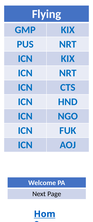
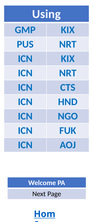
Flying: Flying -> Using
